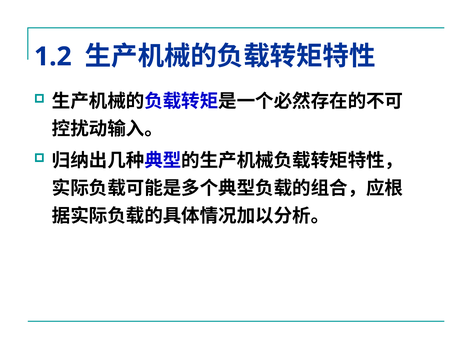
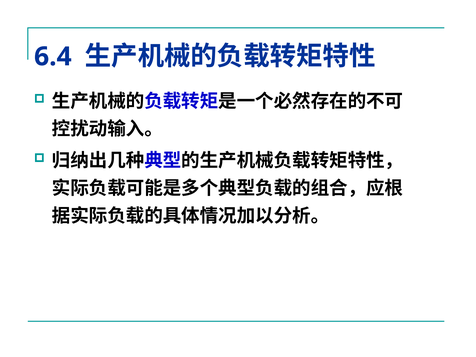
1.2: 1.2 -> 6.4
